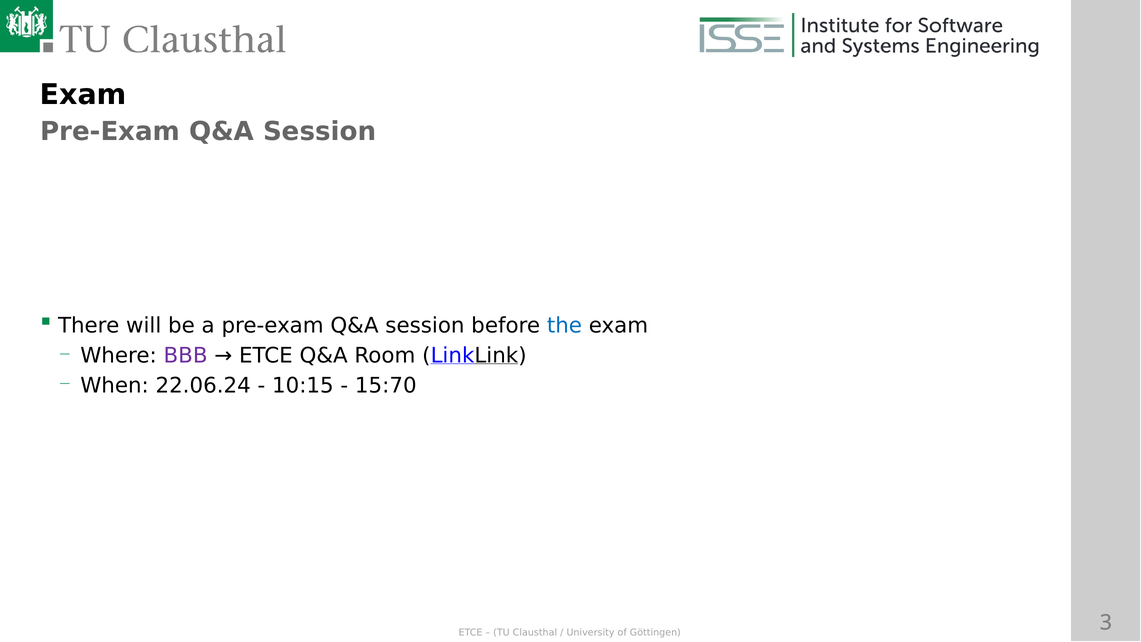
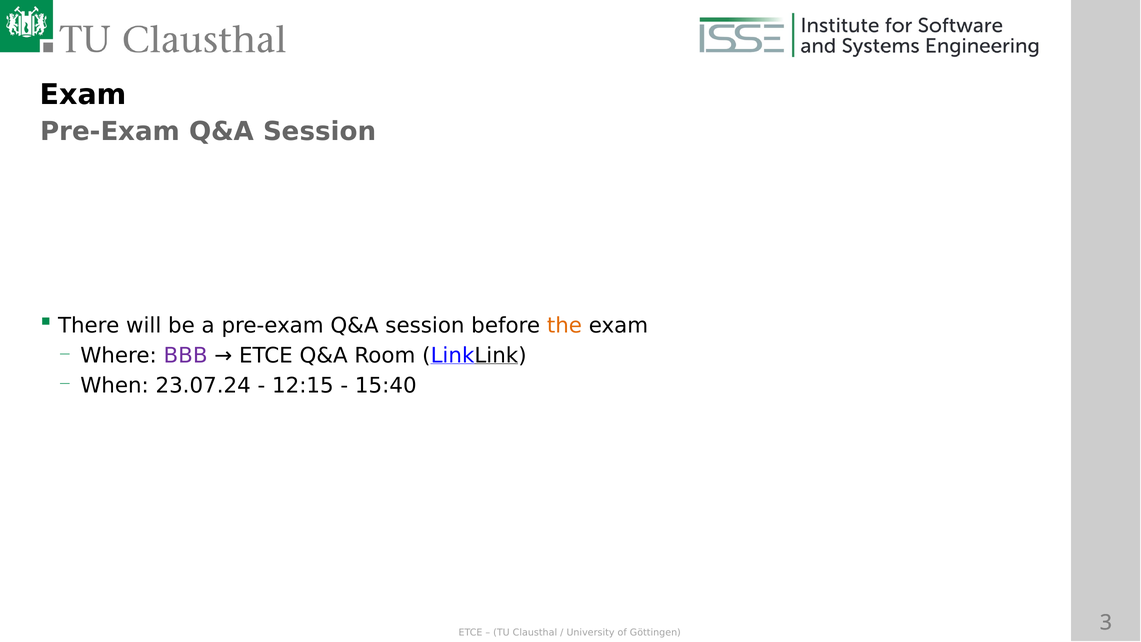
the colour: blue -> orange
22.06.24: 22.06.24 -> 23.07.24
10:15: 10:15 -> 12:15
15:70: 15:70 -> 15:40
